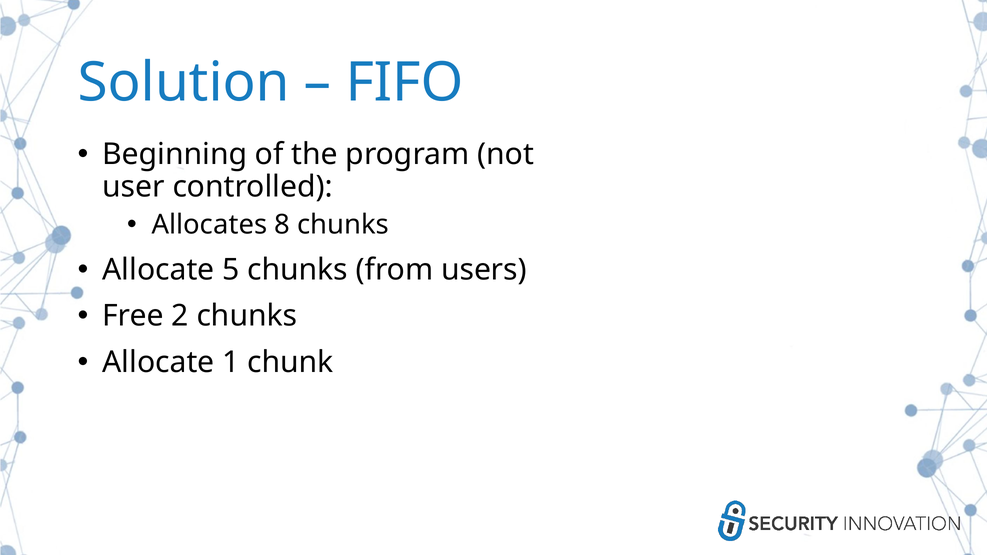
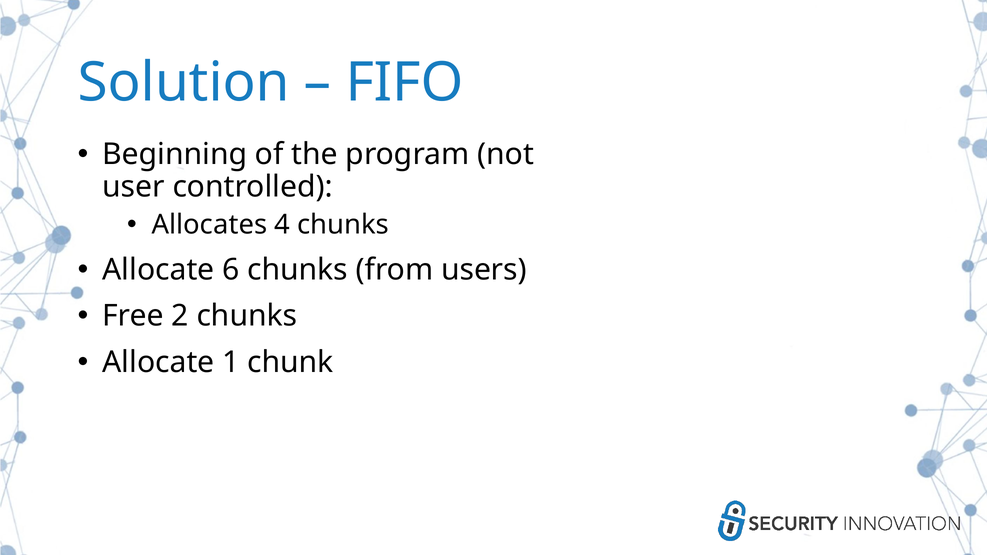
8: 8 -> 4
5: 5 -> 6
